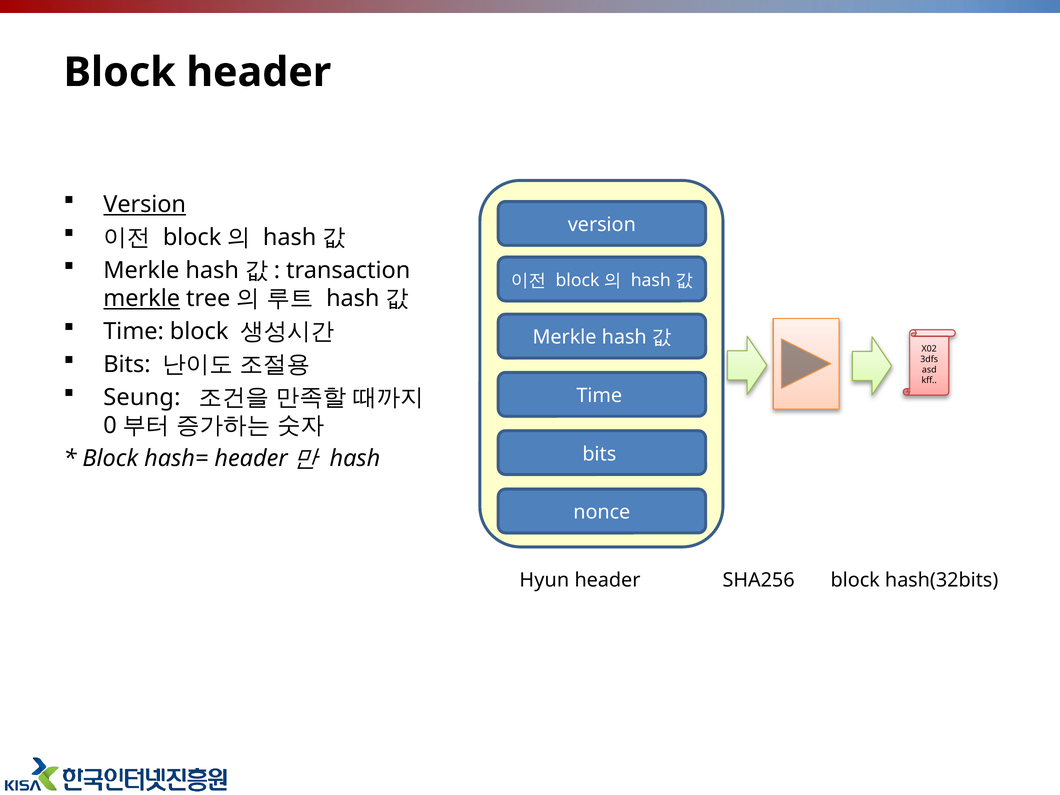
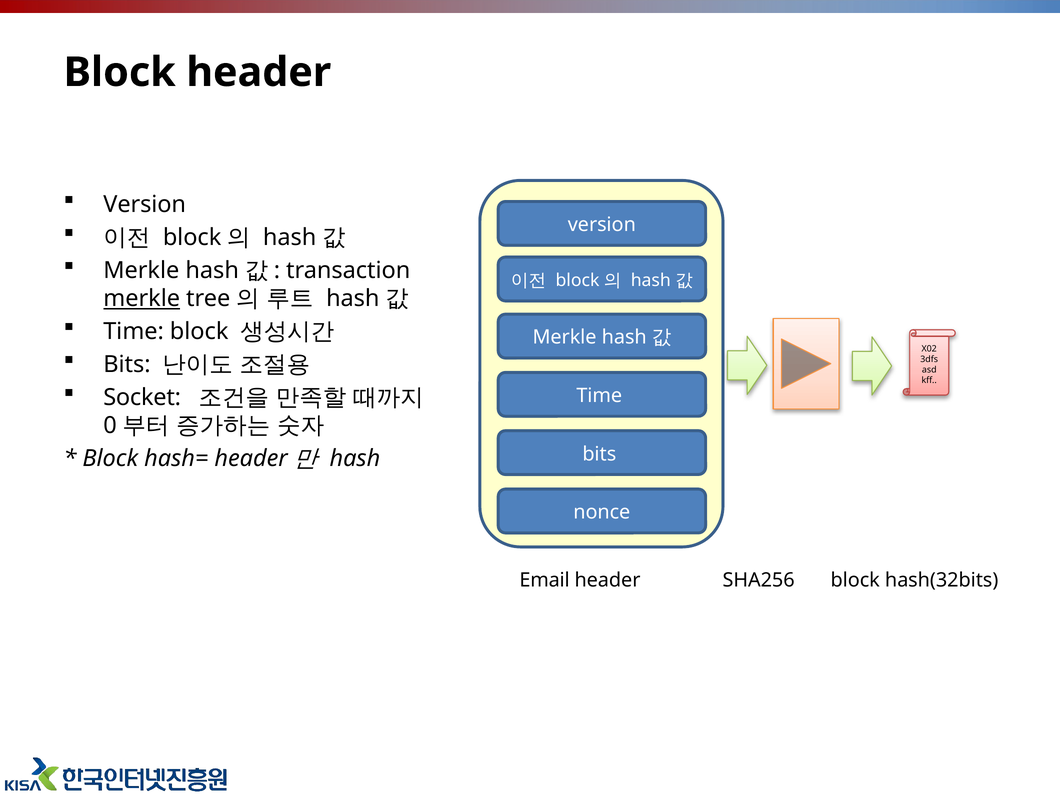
Version at (145, 205) underline: present -> none
Seung: Seung -> Socket
Hyun: Hyun -> Email
